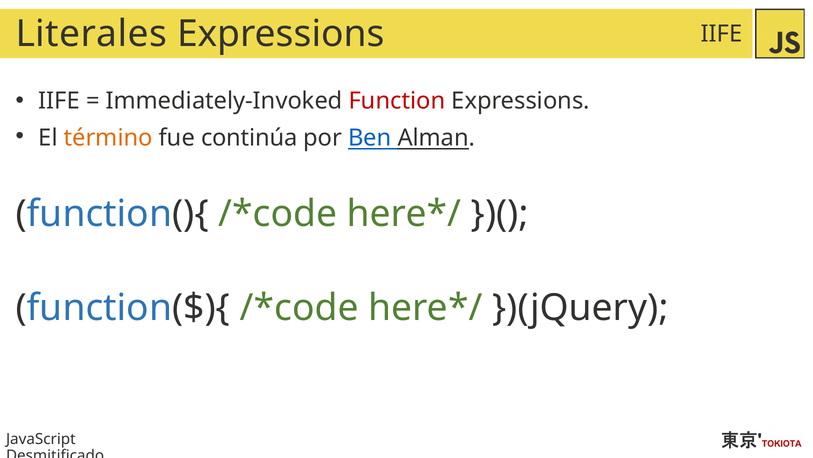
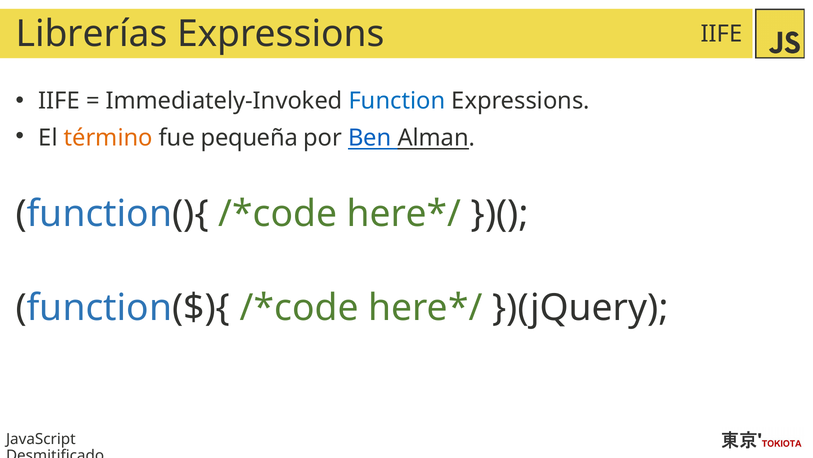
Literales: Literales -> Librerías
Function colour: red -> blue
continúa: continúa -> pequeña
